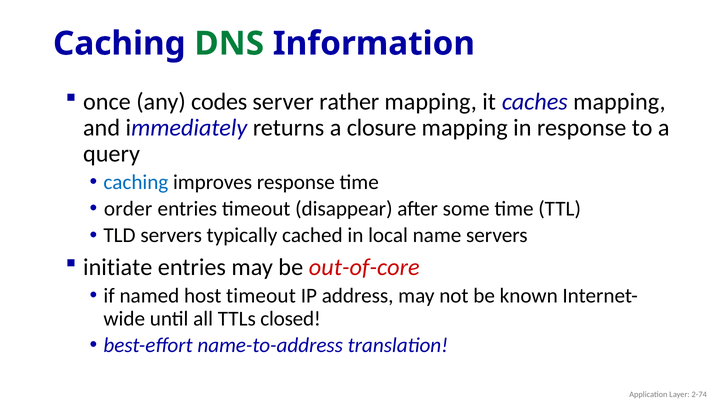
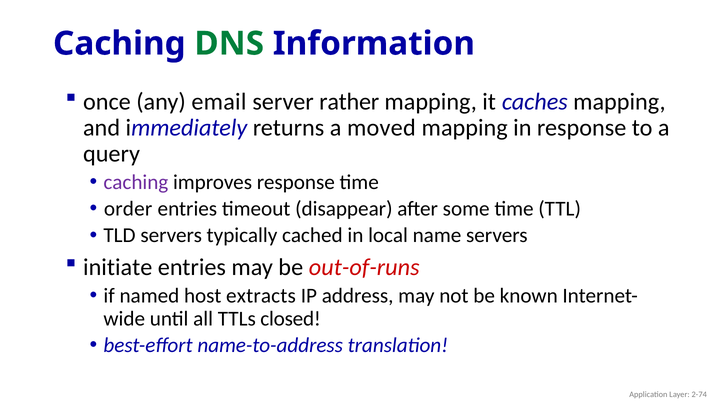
codes: codes -> email
closure: closure -> moved
caching at (136, 182) colour: blue -> purple
out-of-core: out-of-core -> out-of-runs
host timeout: timeout -> extracts
